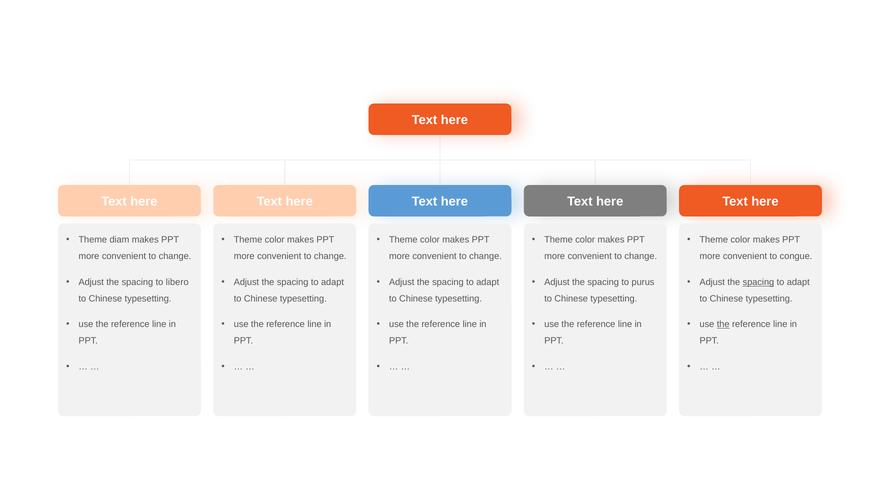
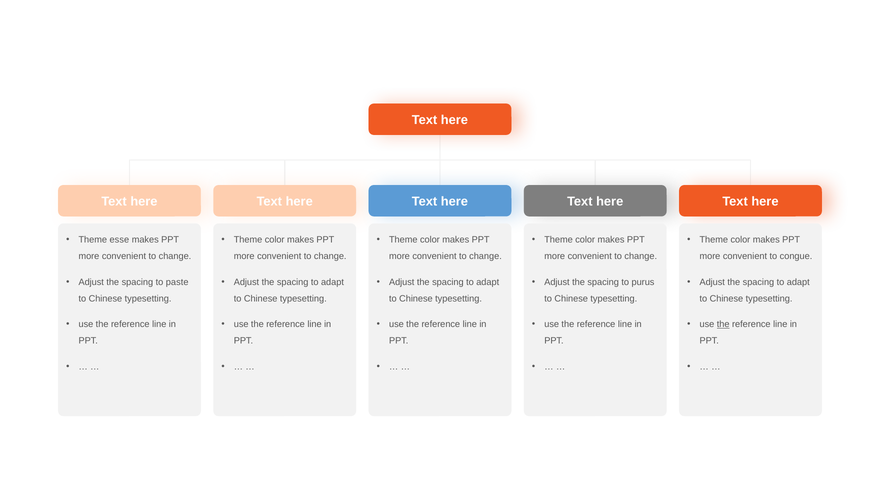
diam: diam -> esse
libero: libero -> paste
spacing at (758, 282) underline: present -> none
